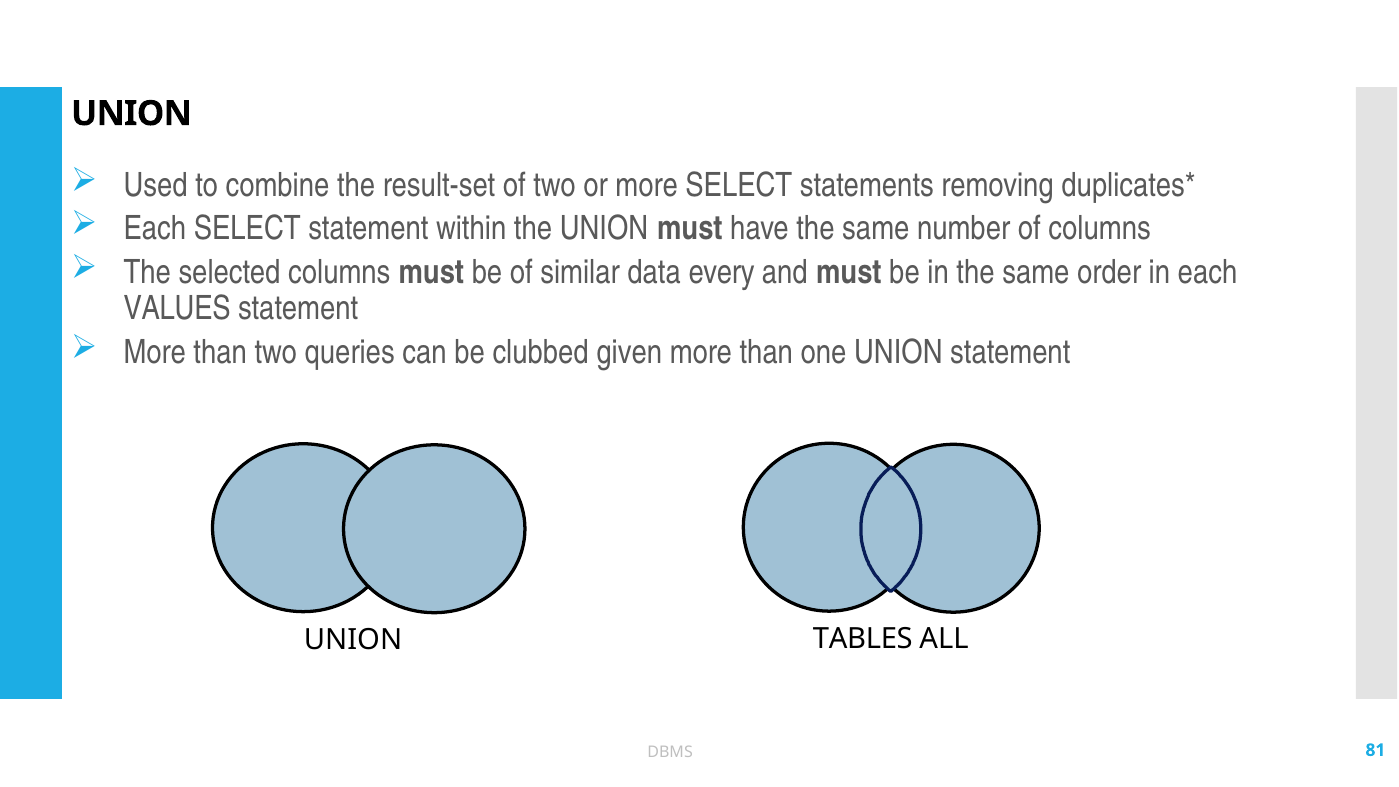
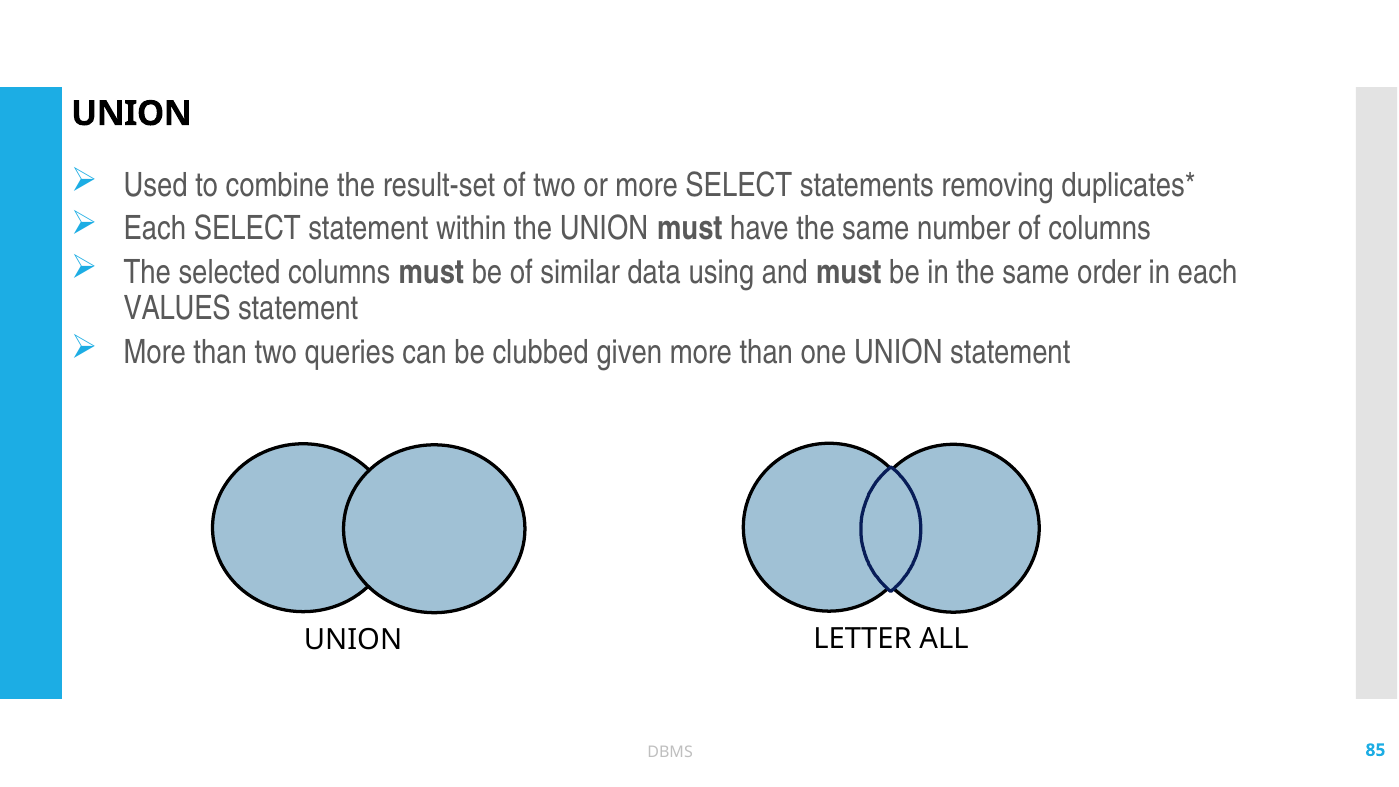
every: every -> using
TABLES: TABLES -> LETTER
81: 81 -> 85
